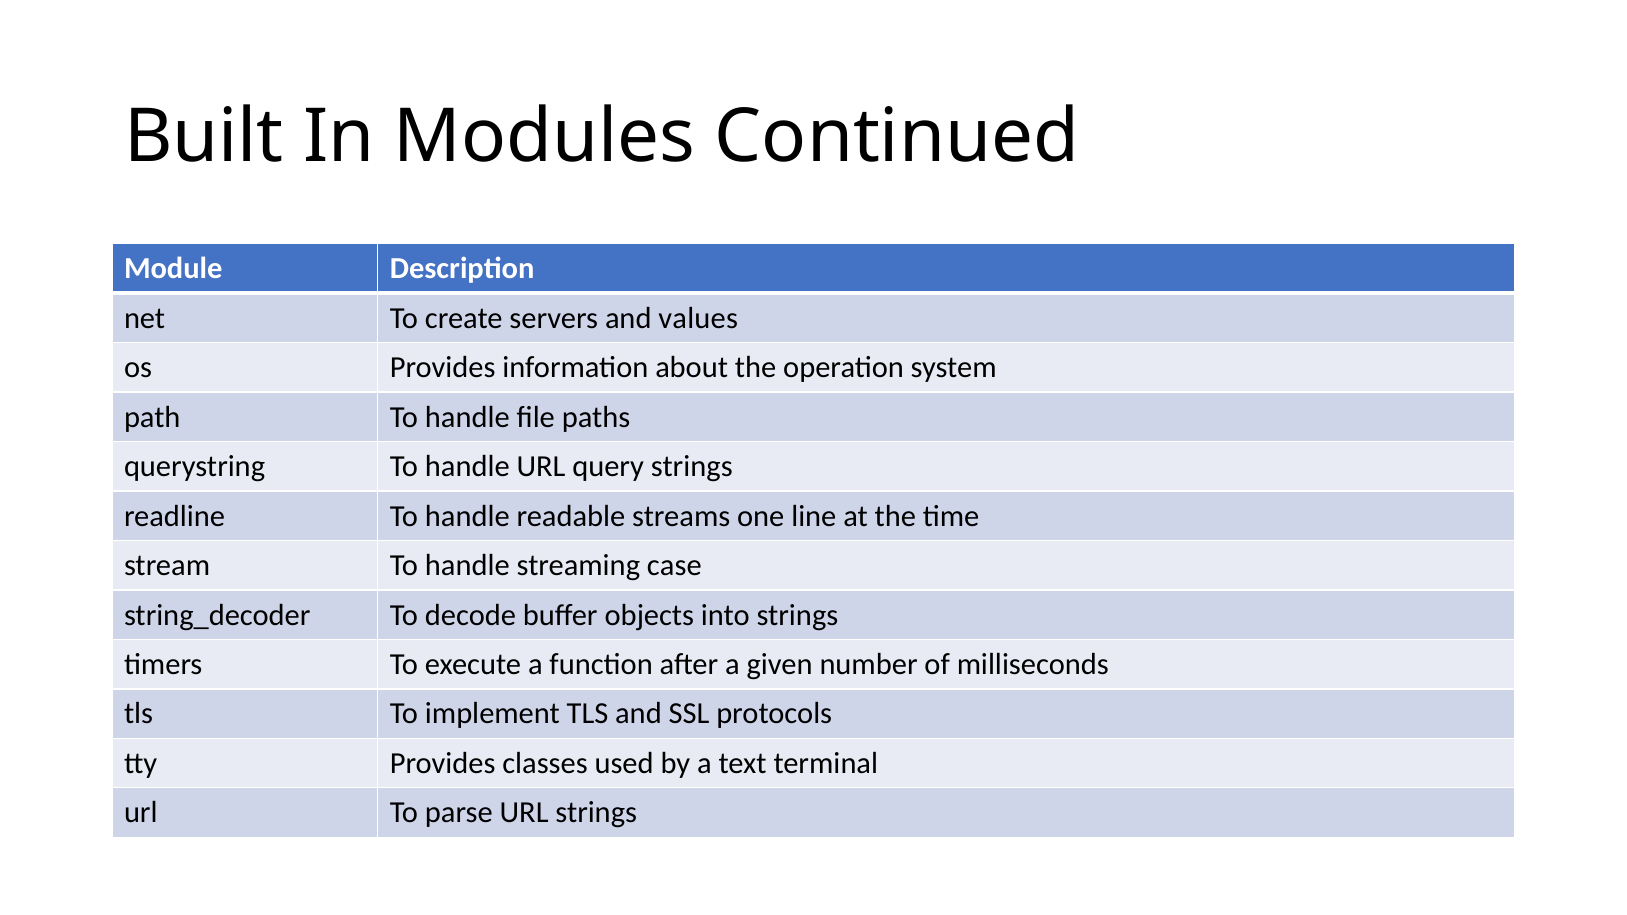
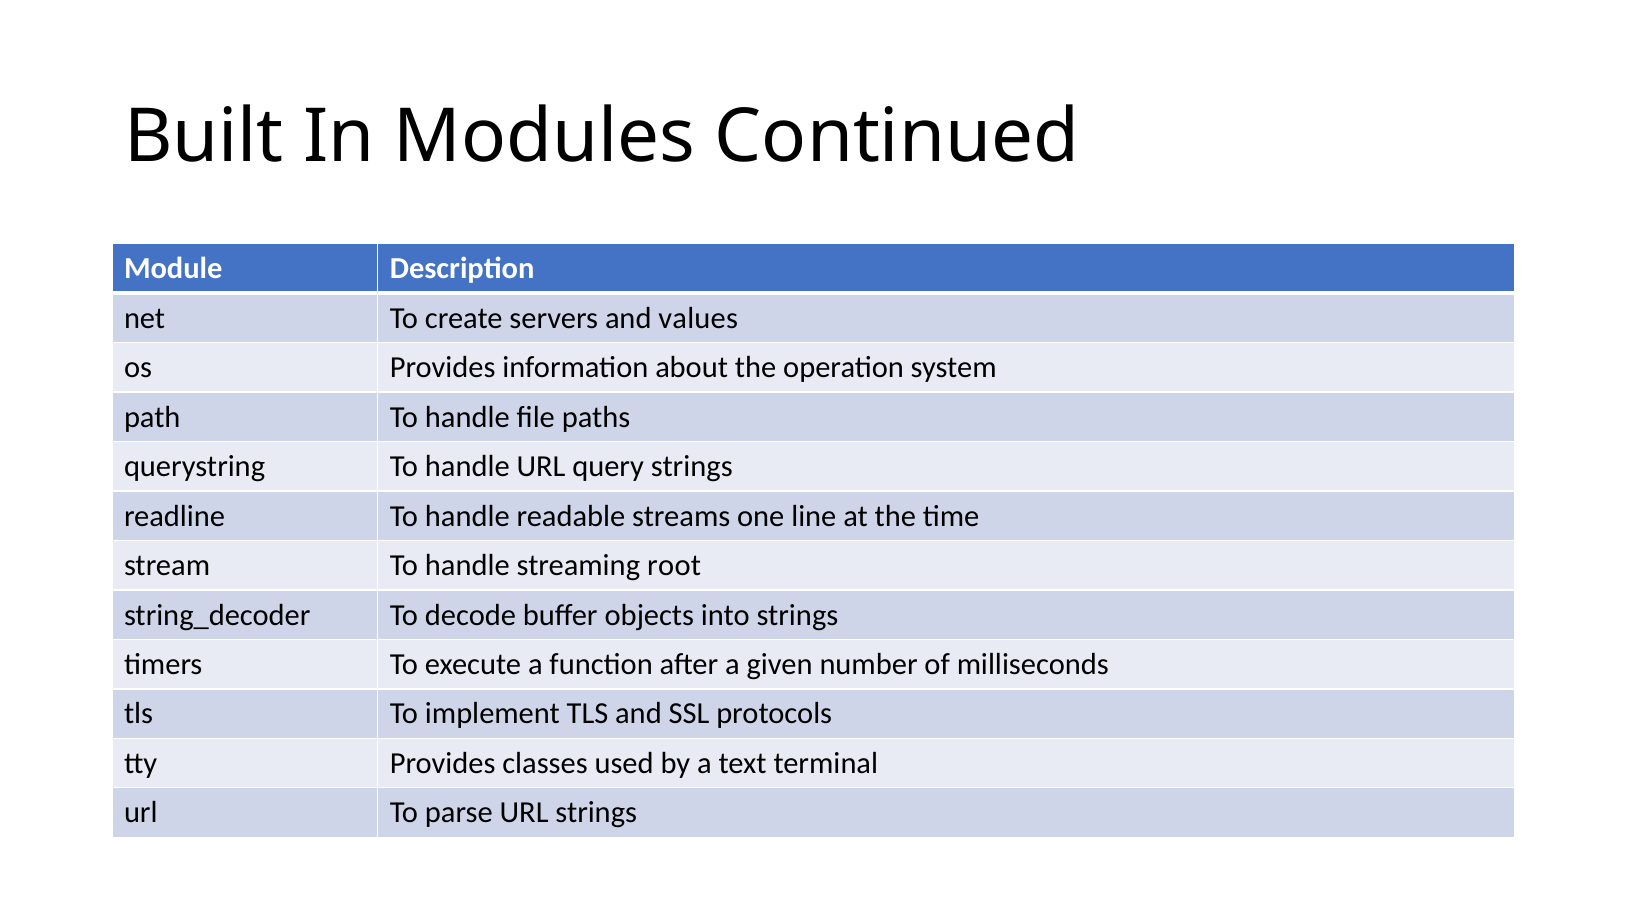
case: case -> root
